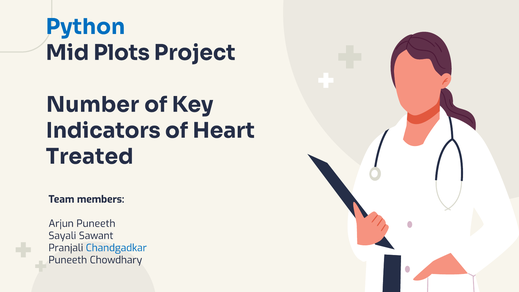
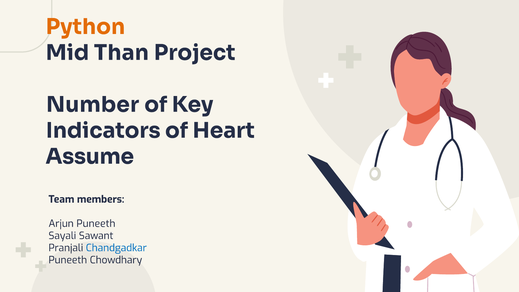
Python colour: blue -> orange
Plots: Plots -> Than
Treated: Treated -> Assume
